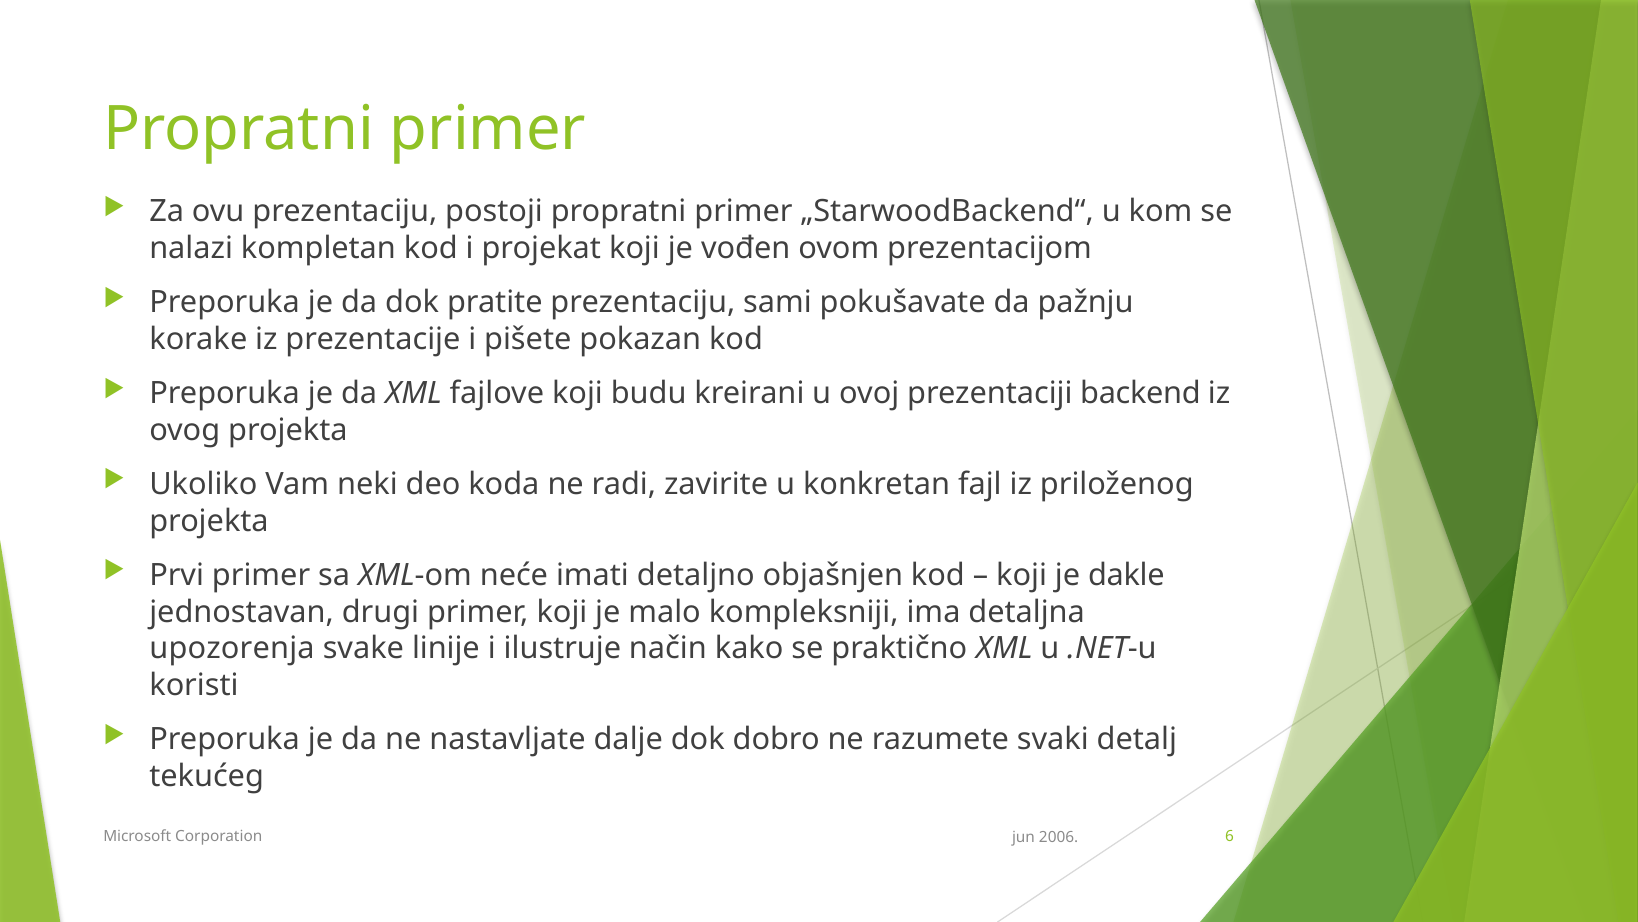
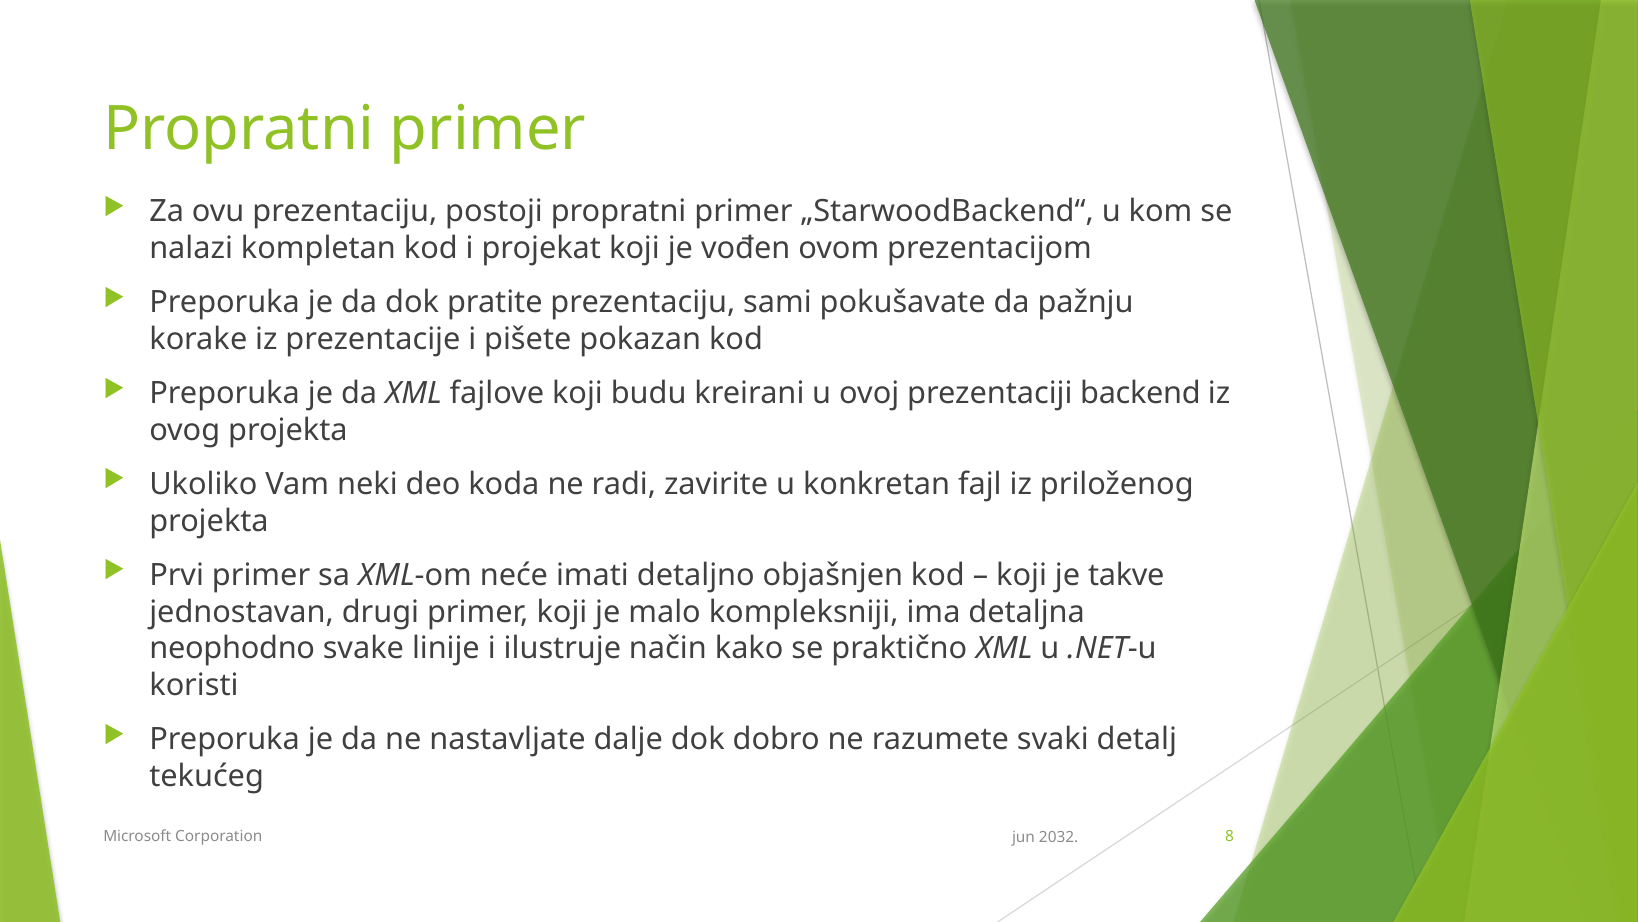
dakle: dakle -> takve
upozorenja: upozorenja -> neophodno
6: 6 -> 8
2006: 2006 -> 2032
